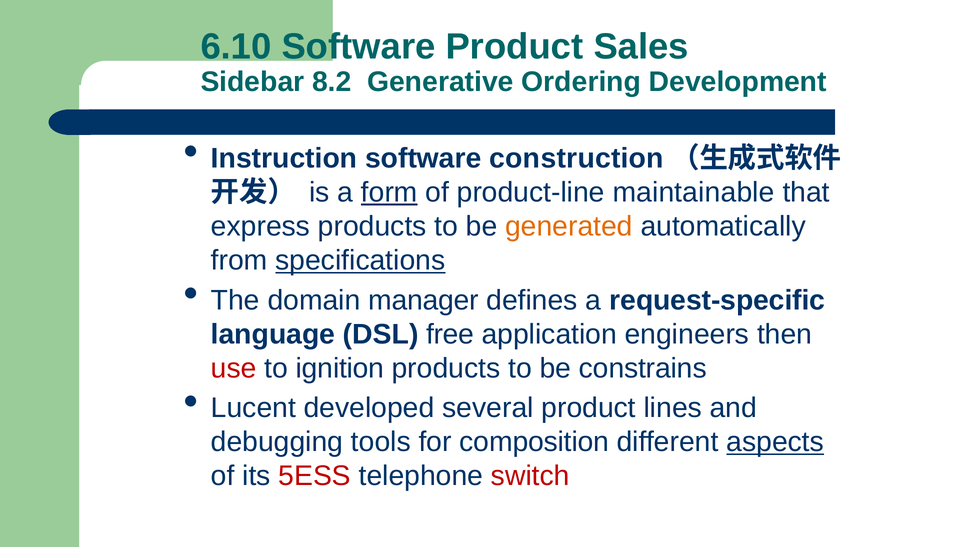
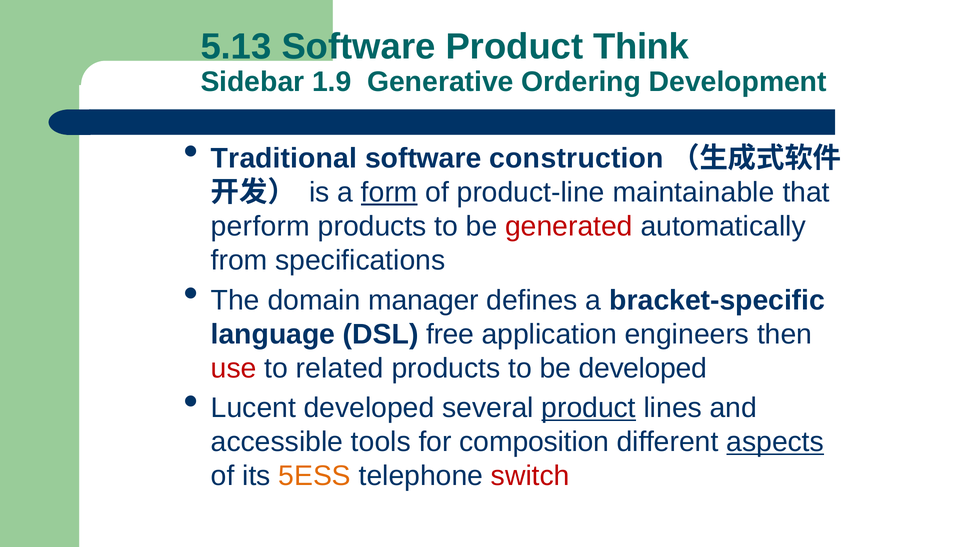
6.10: 6.10 -> 5.13
Sales: Sales -> Think
8.2: 8.2 -> 1.9
Instruction: Instruction -> Traditional
express: express -> perform
generated colour: orange -> red
specifications underline: present -> none
request-specific: request-specific -> bracket-specific
ignition: ignition -> related
be constrains: constrains -> developed
product at (589, 408) underline: none -> present
debugging: debugging -> accessible
5ESS colour: red -> orange
